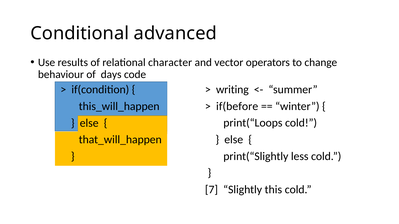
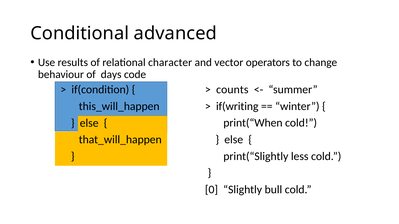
writing: writing -> counts
if(before: if(before -> if(writing
print(“Loops: print(“Loops -> print(“When
7: 7 -> 0
this: this -> bull
